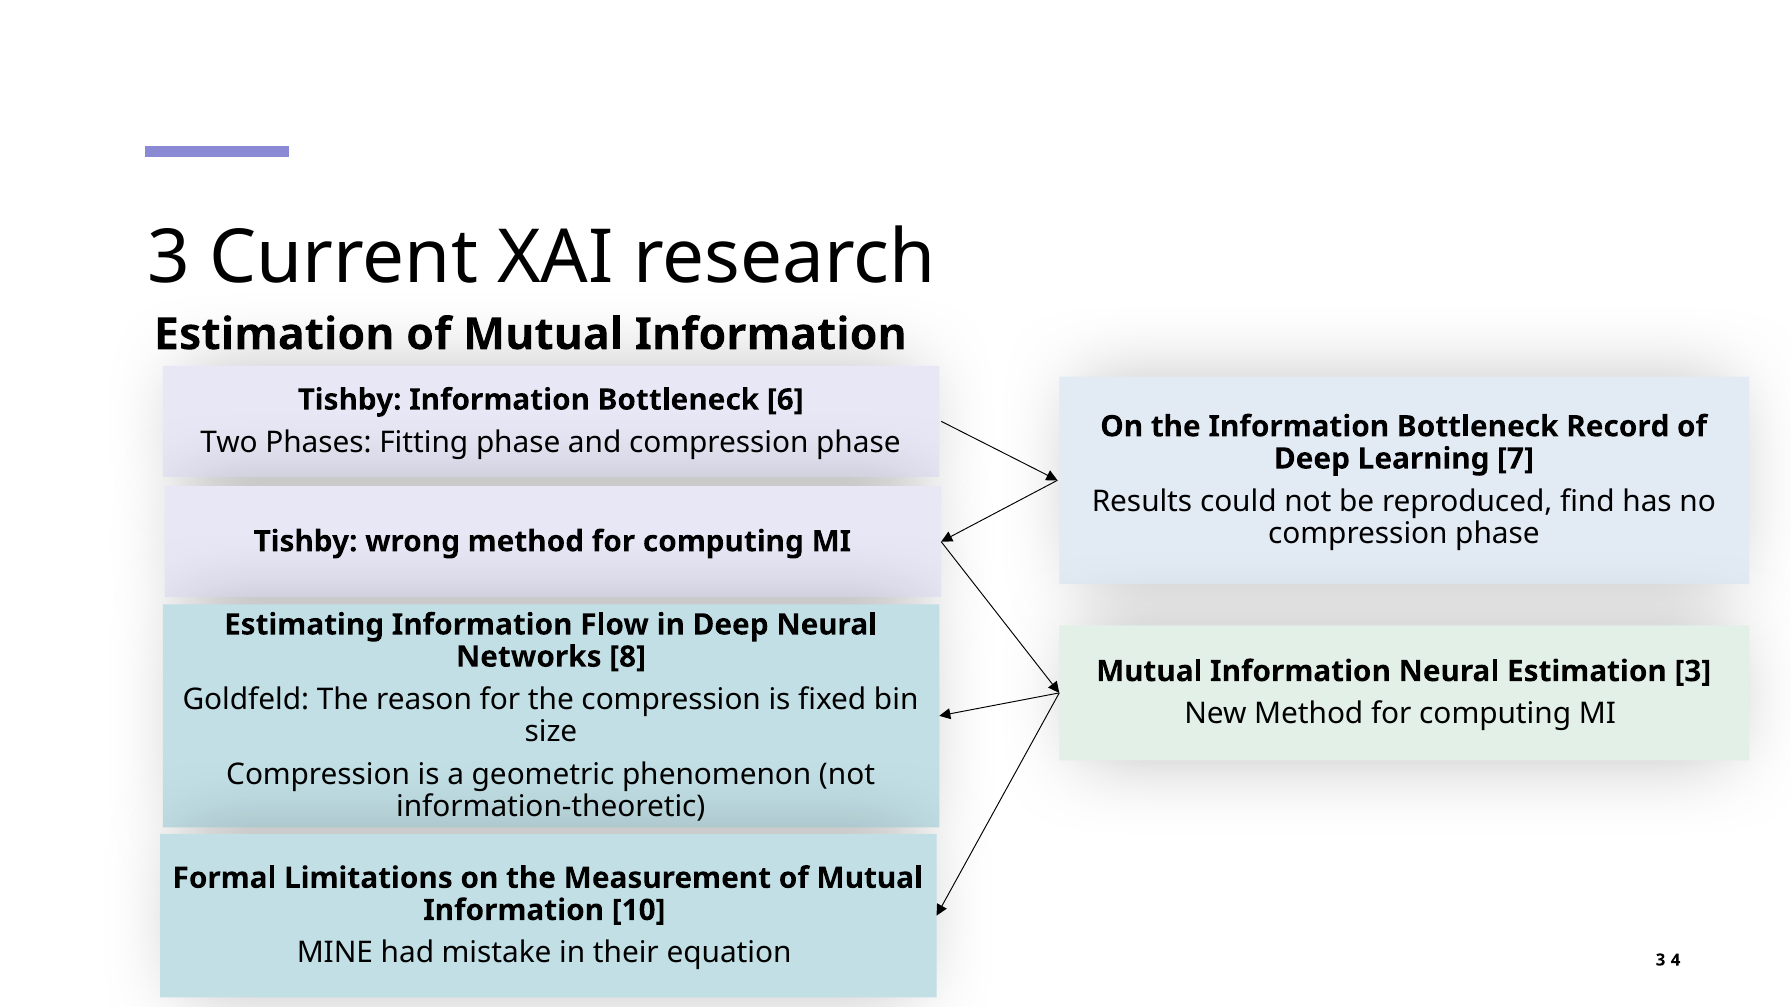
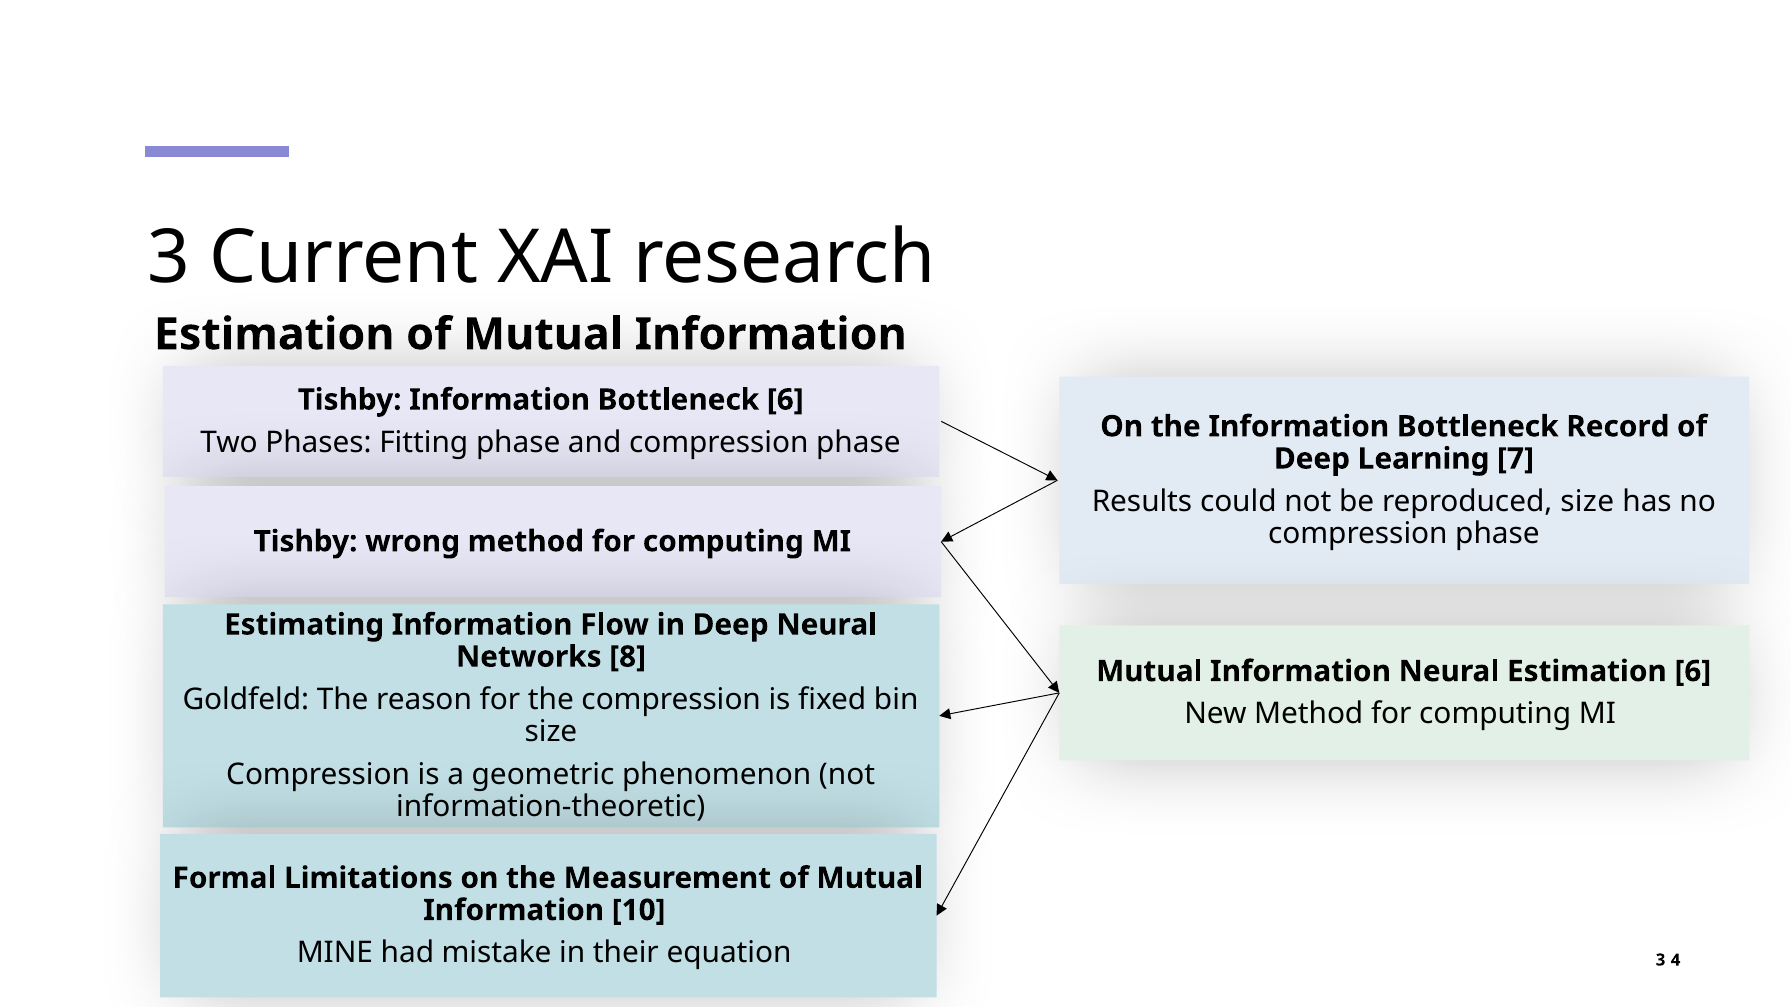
reproduced find: find -> size
Estimation 3: 3 -> 6
